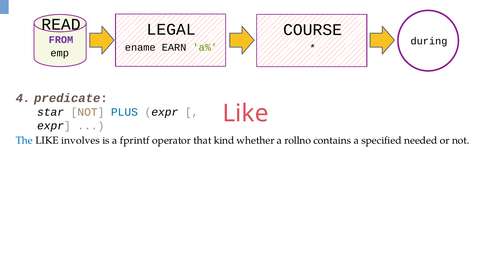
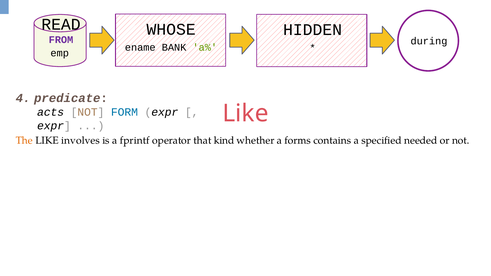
LEGAL: LEGAL -> WHOSE
COURSE: COURSE -> HIDDEN
EARN: EARN -> BANK
star: star -> acts
PLUS: PLUS -> FORM
The colour: blue -> orange
rollno: rollno -> forms
